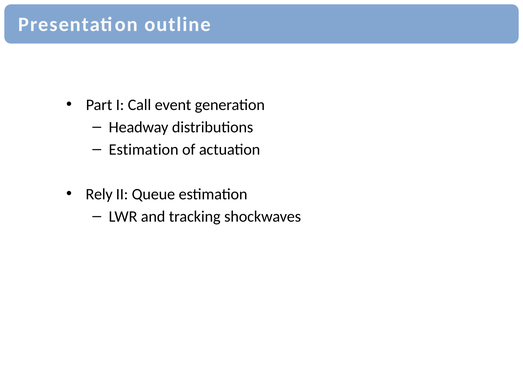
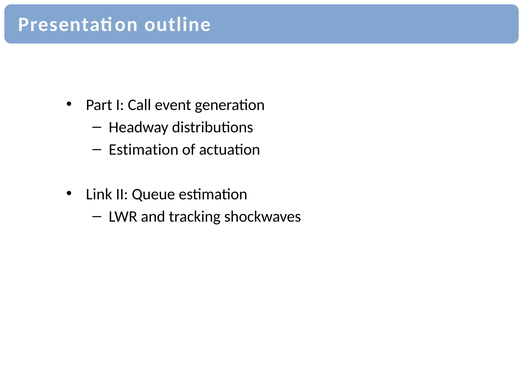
Rely: Rely -> Link
